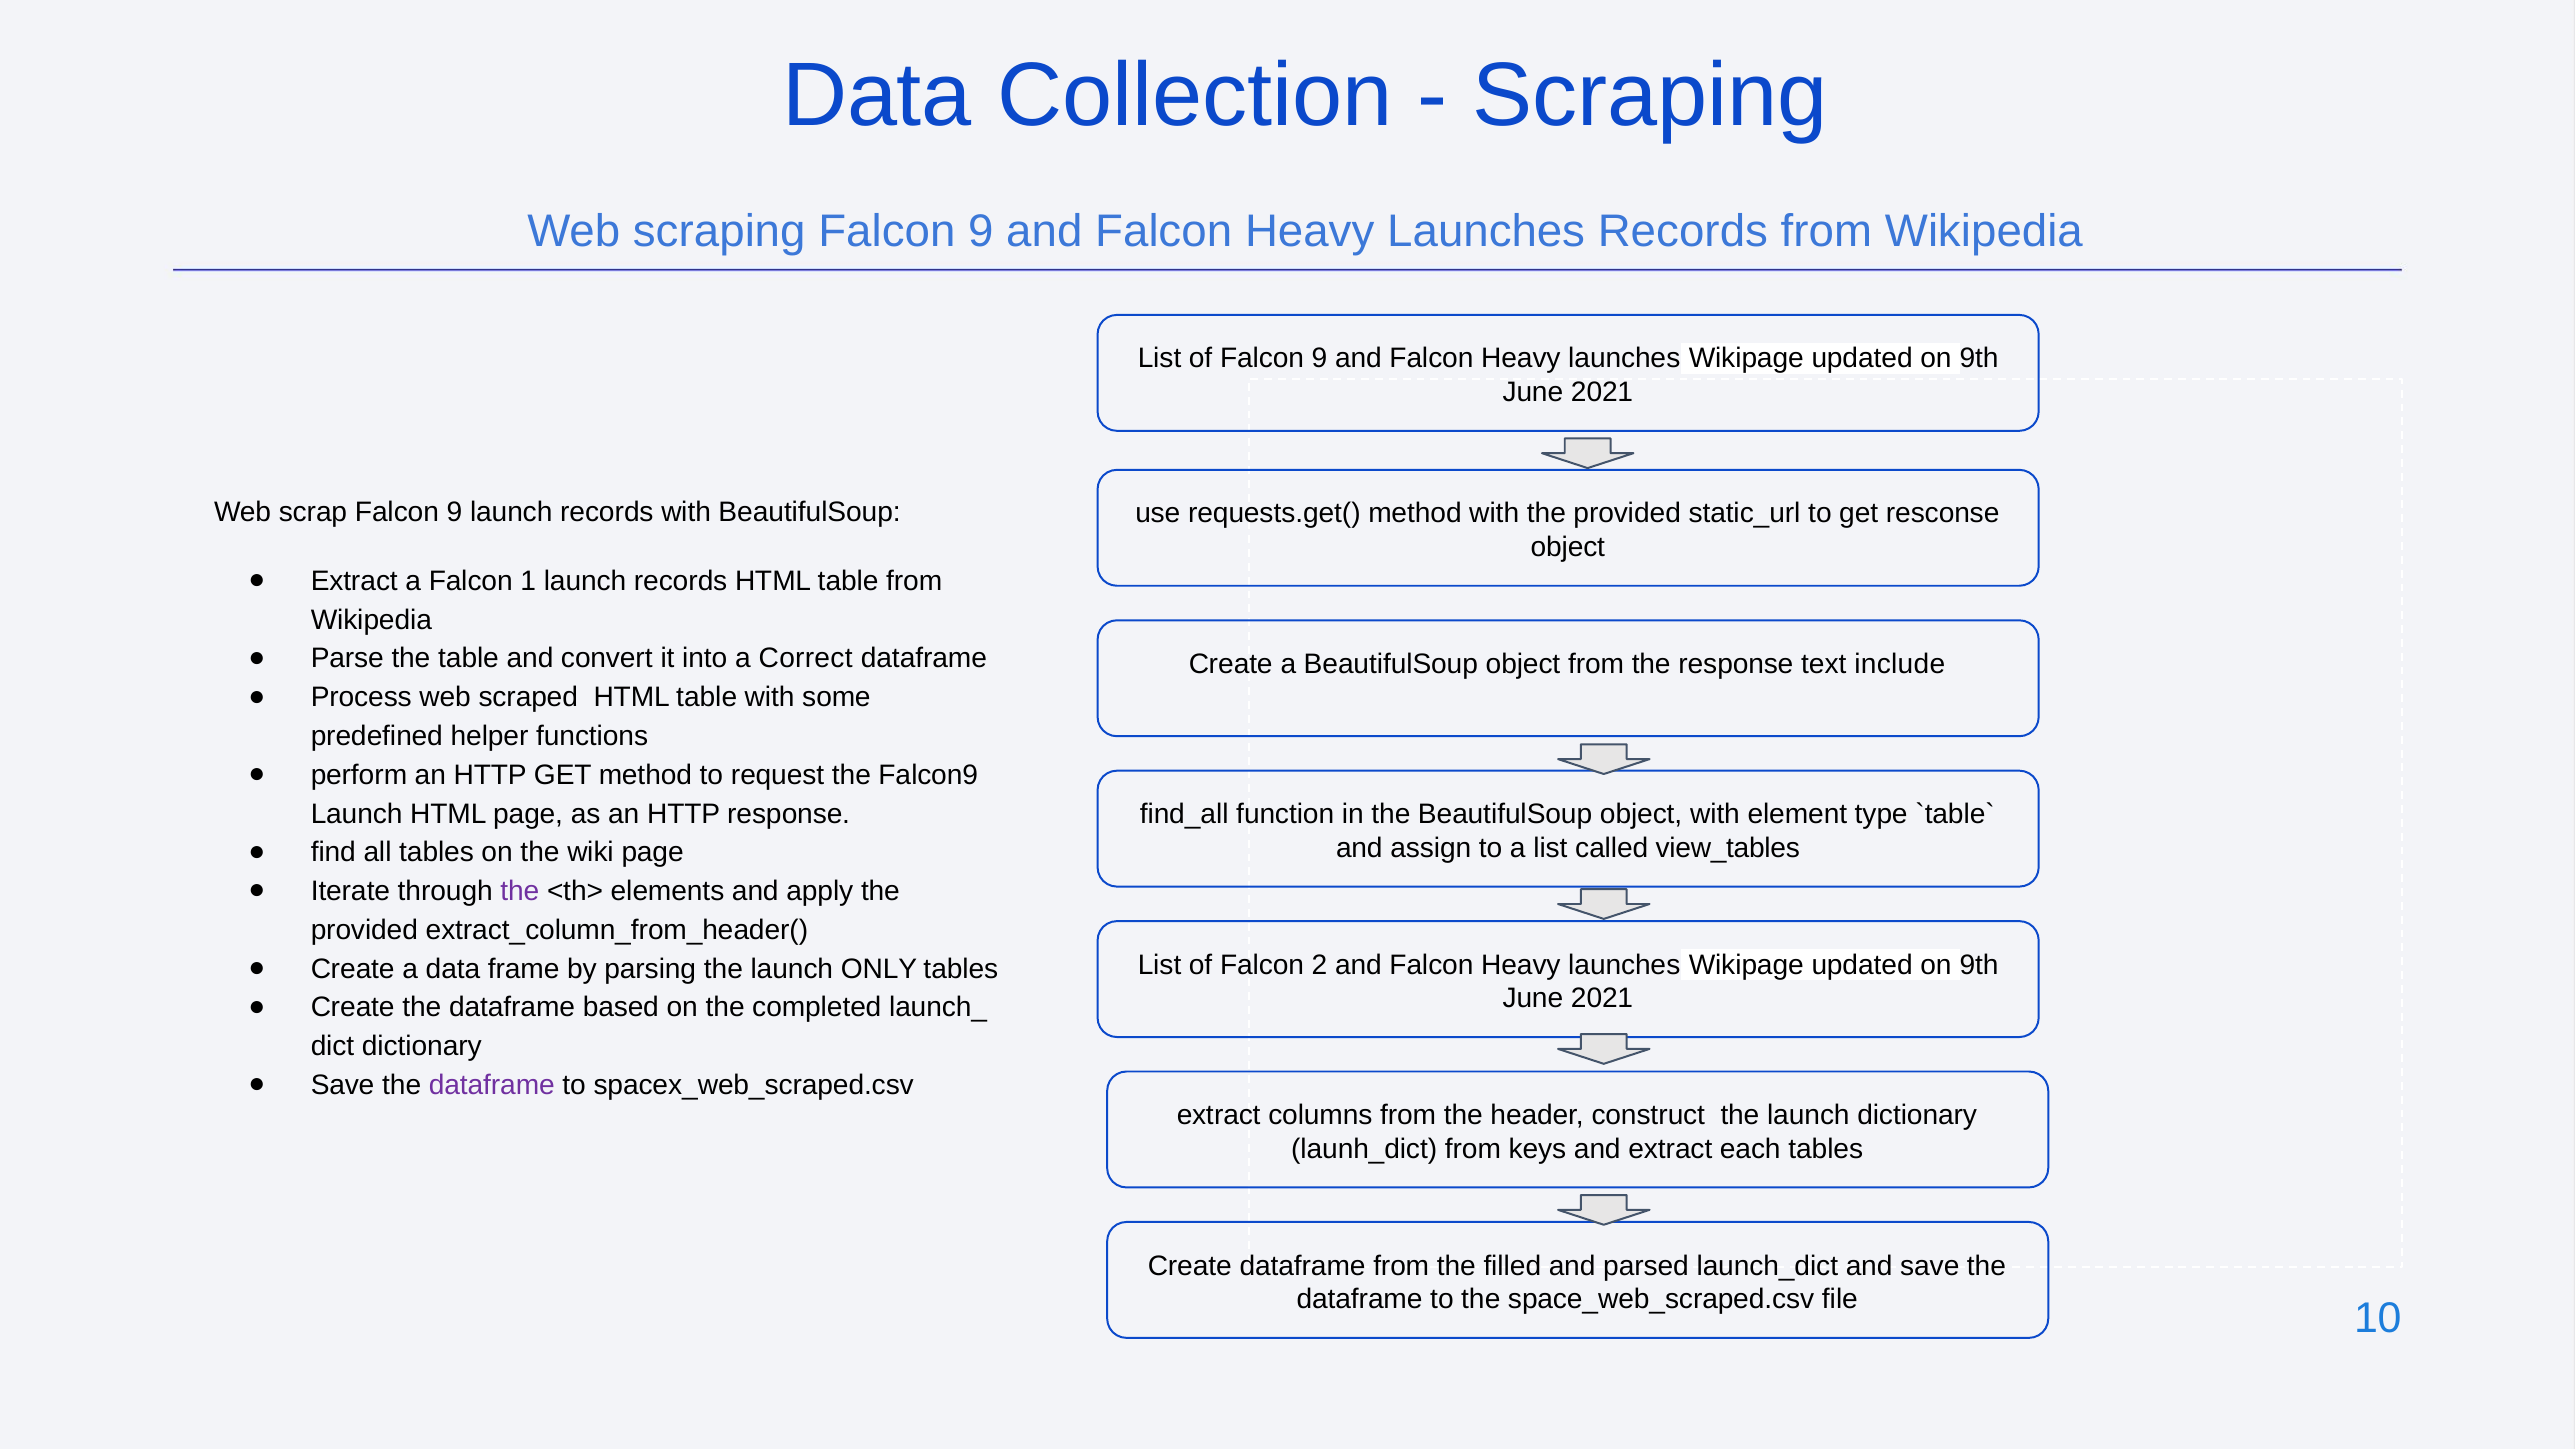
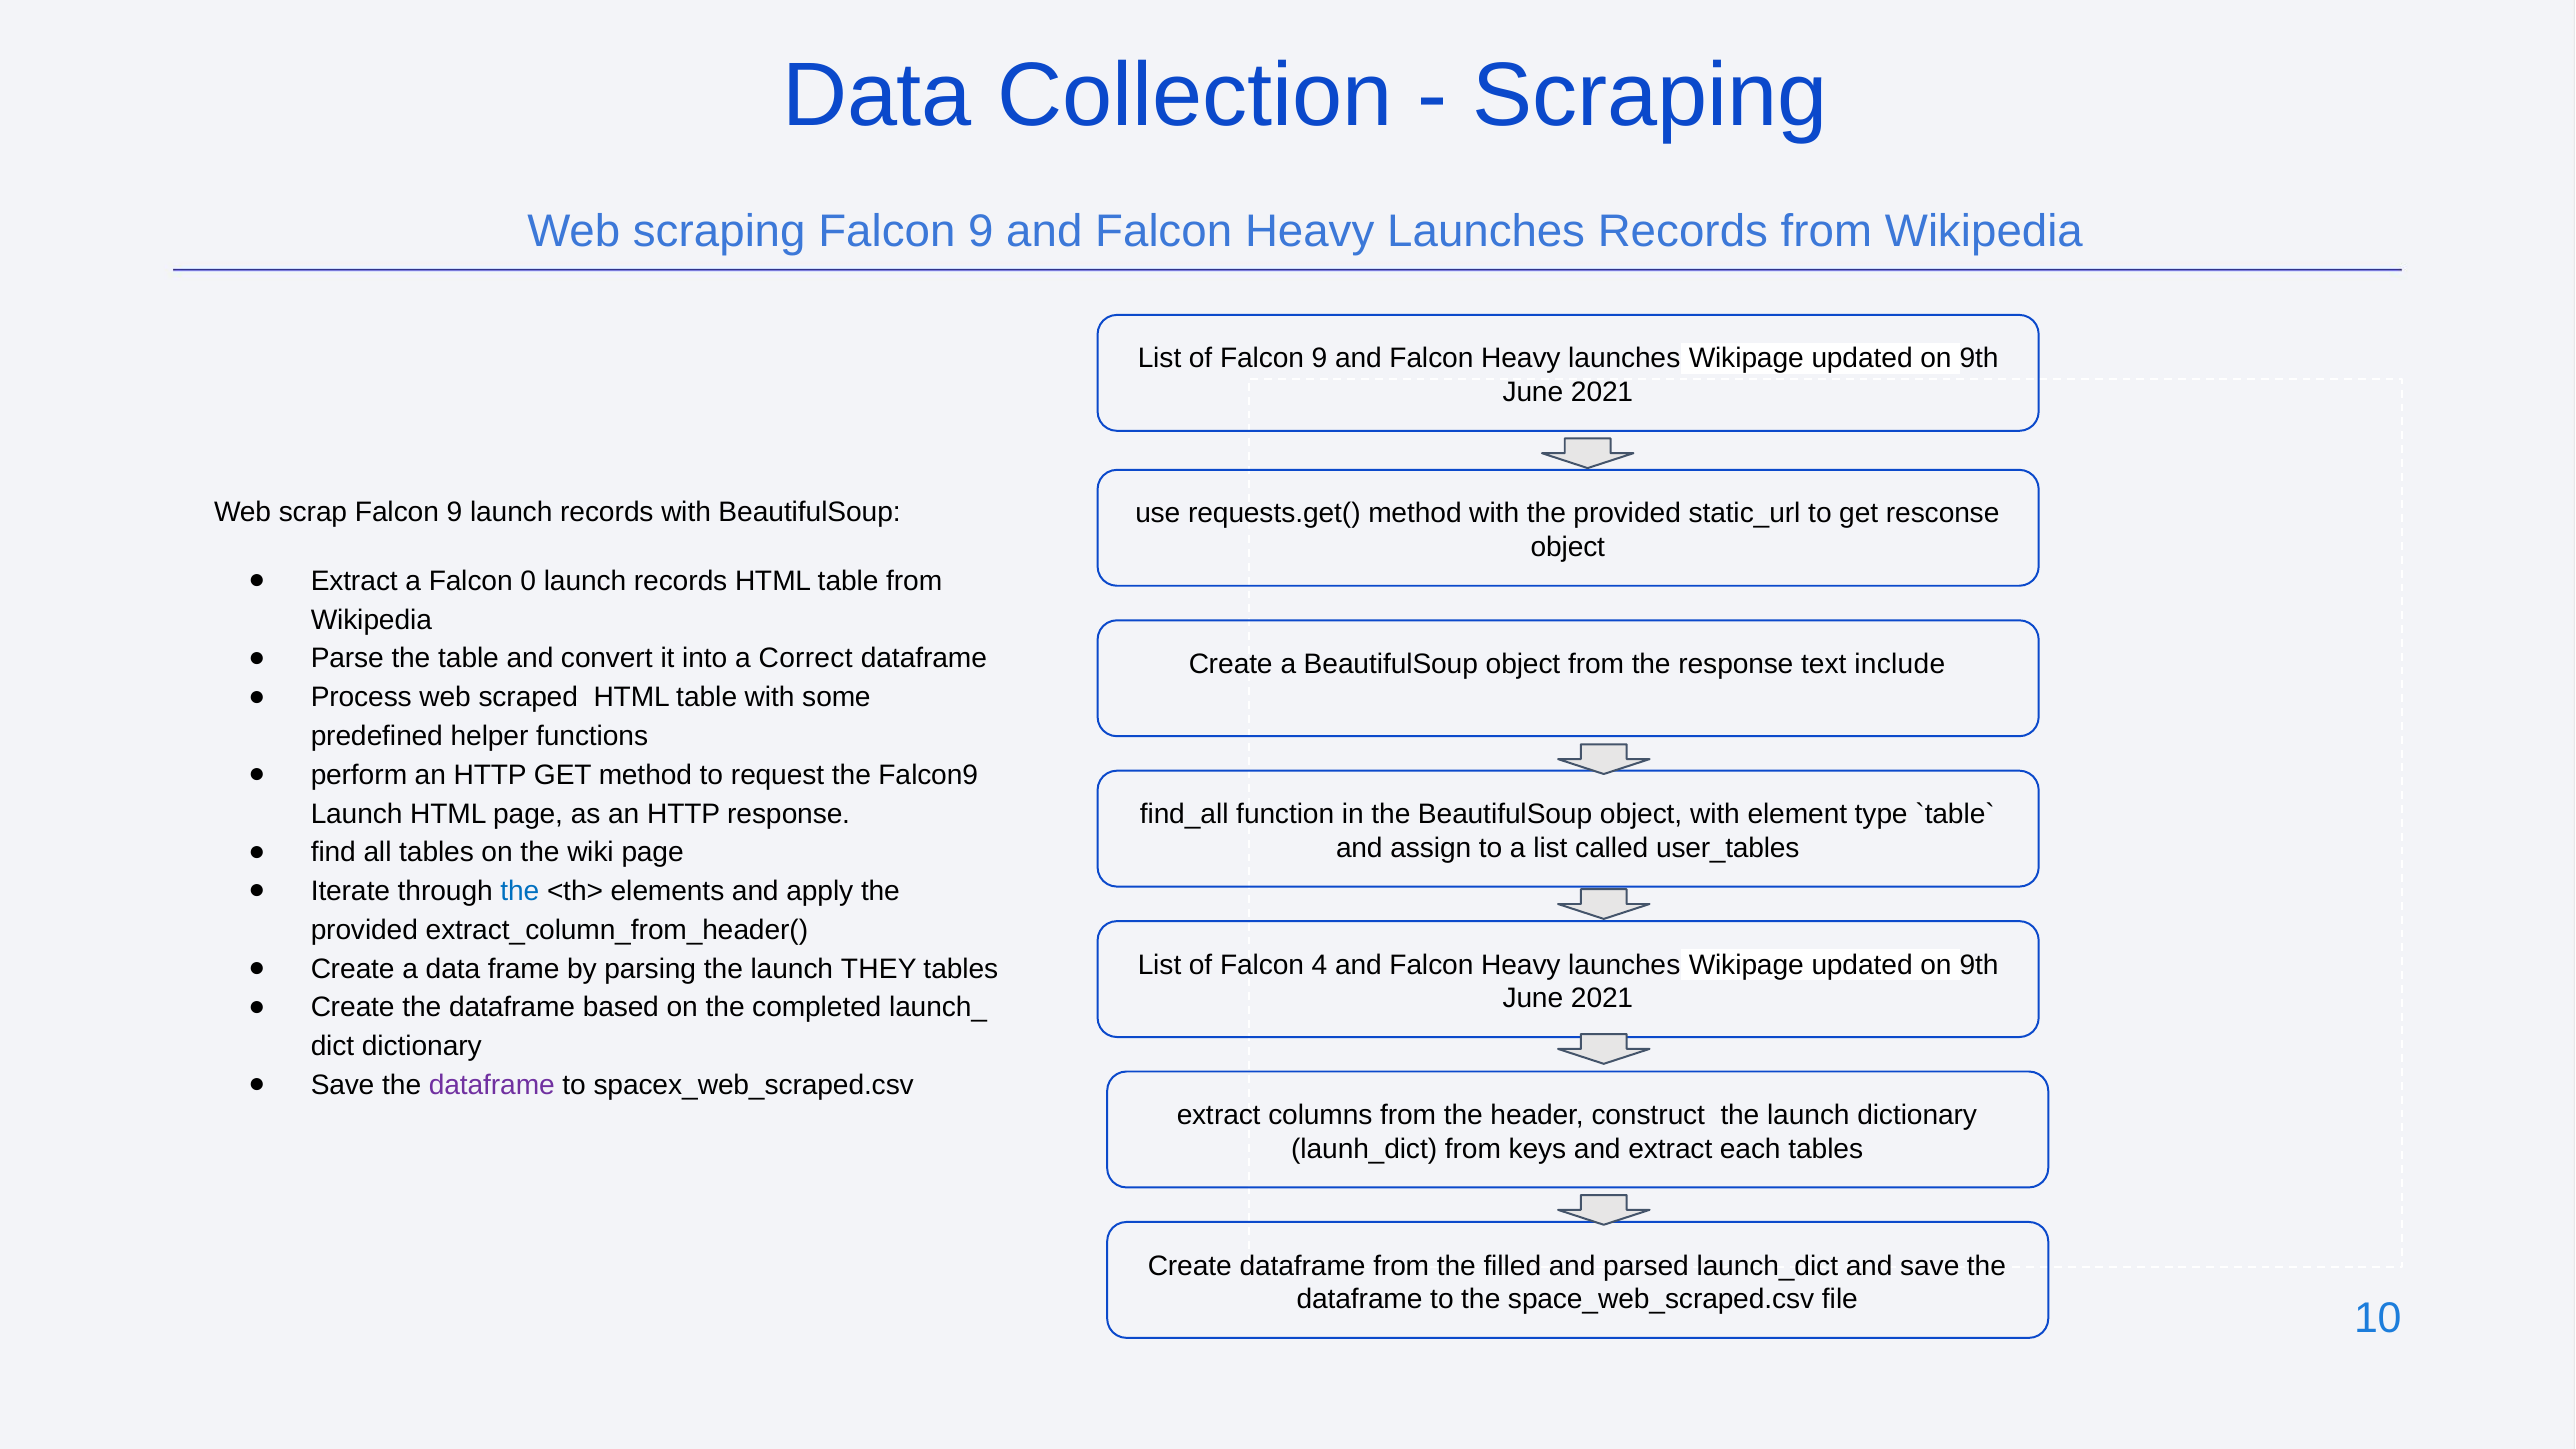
1: 1 -> 0
view_tables: view_tables -> user_tables
the at (520, 891) colour: purple -> blue
2: 2 -> 4
ONLY: ONLY -> THEY
